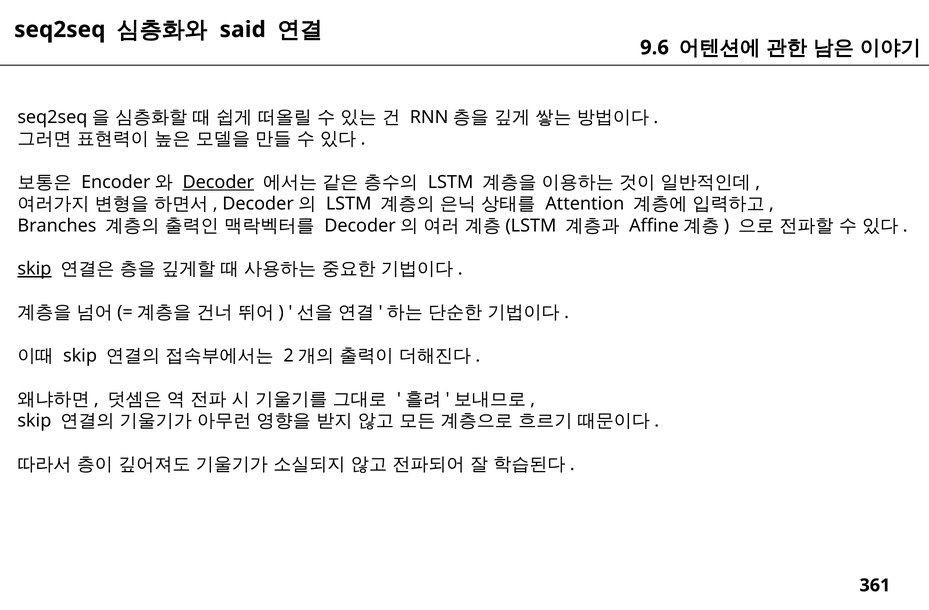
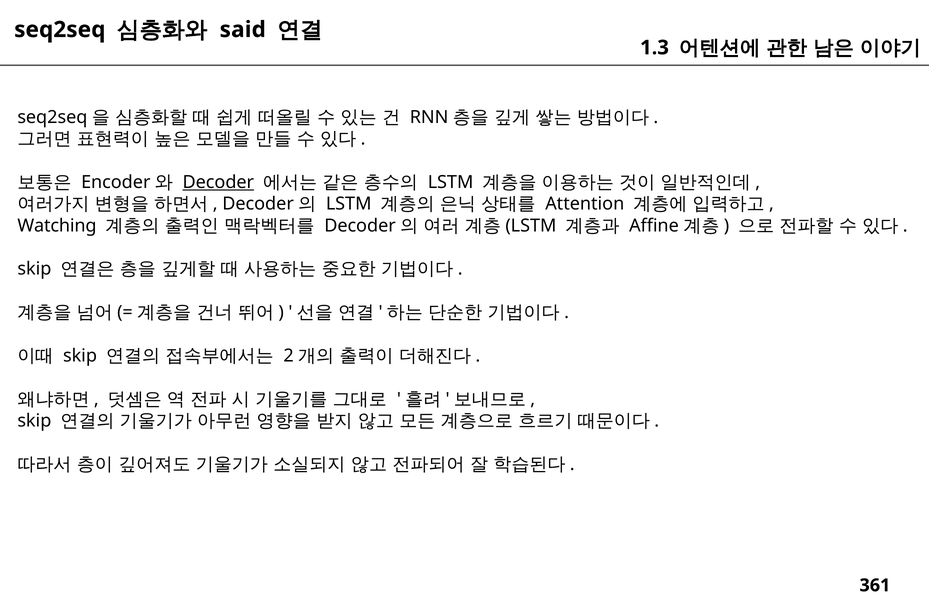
9.6: 9.6 -> 1.3
Branches: Branches -> Watching
skip at (34, 269) underline: present -> none
